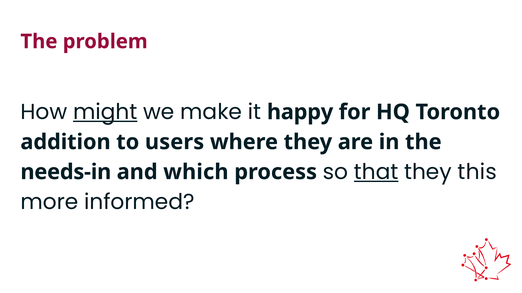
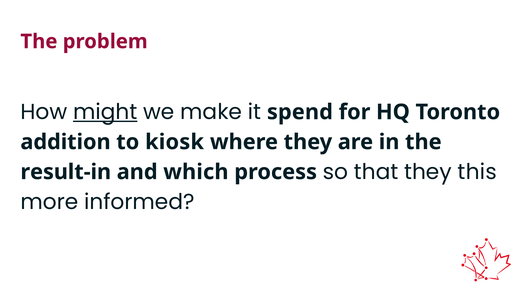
happy: happy -> spend
users: users -> kiosk
needs-in: needs-in -> result-in
that underline: present -> none
